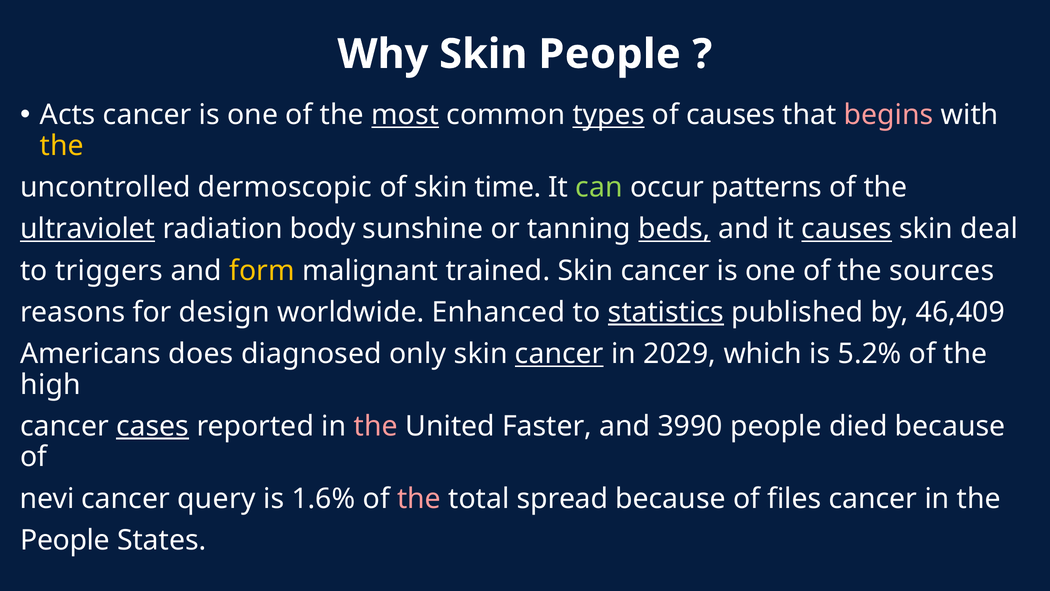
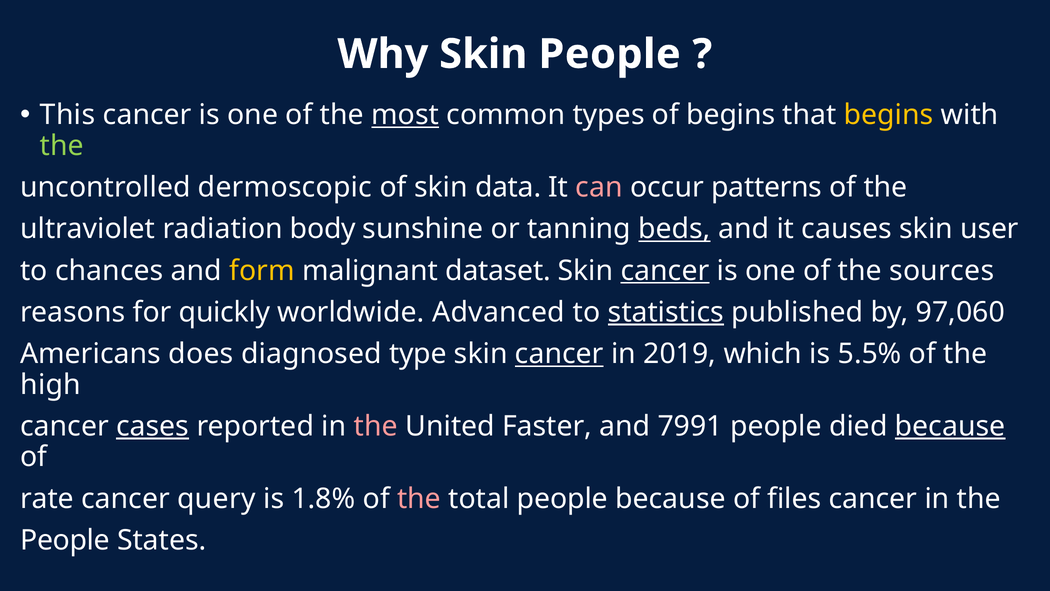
Acts: Acts -> This
types underline: present -> none
of causes: causes -> begins
begins at (889, 115) colour: pink -> yellow
the at (62, 146) colour: yellow -> light green
time: time -> data
can colour: light green -> pink
ultraviolet underline: present -> none
causes at (847, 229) underline: present -> none
deal: deal -> user
triggers: triggers -> chances
trained: trained -> dataset
cancer at (665, 270) underline: none -> present
design: design -> quickly
Enhanced: Enhanced -> Advanced
46,409: 46,409 -> 97,060
only: only -> type
2029: 2029 -> 2019
5.2%: 5.2% -> 5.5%
3990: 3990 -> 7991
because at (950, 426) underline: none -> present
nevi: nevi -> rate
1.6%: 1.6% -> 1.8%
total spread: spread -> people
